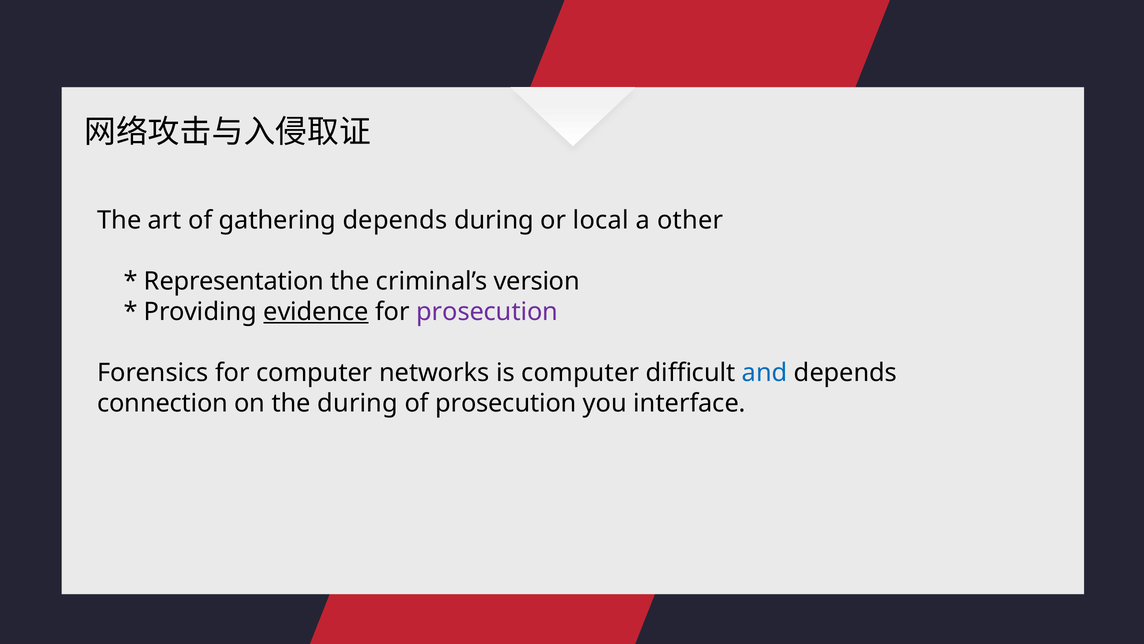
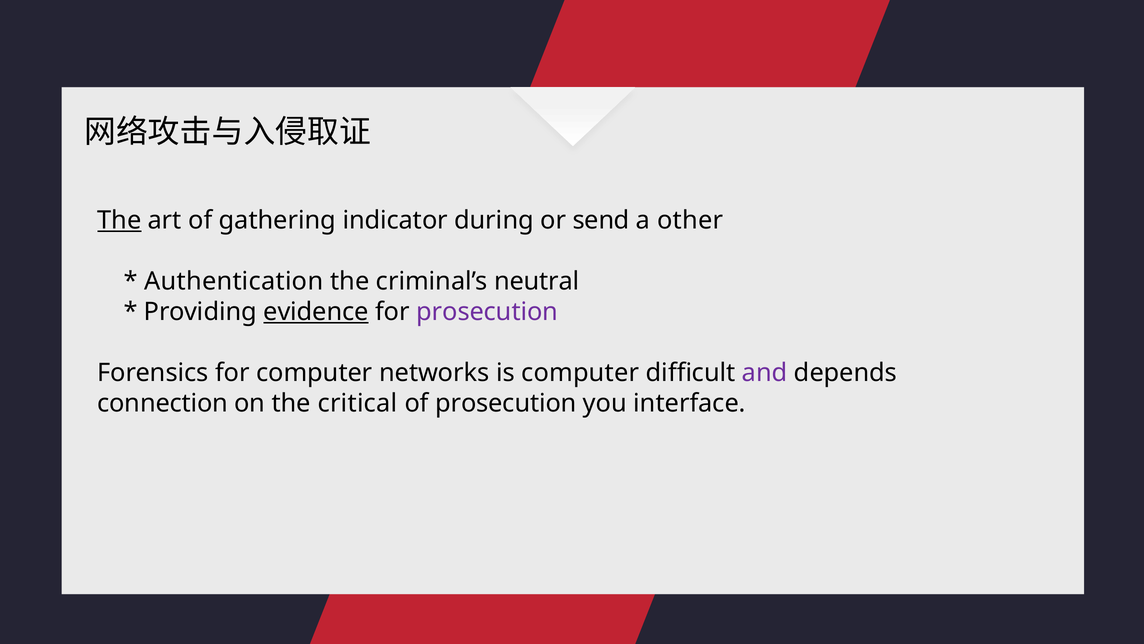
The at (119, 220) underline: none -> present
gathering depends: depends -> indicator
local: local -> send
Representation: Representation -> Authentication
version: version -> neutral
and colour: blue -> purple
the during: during -> critical
